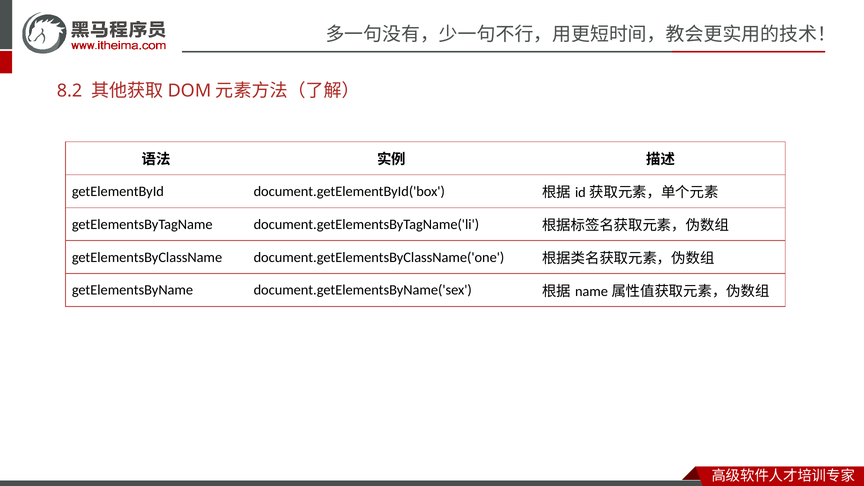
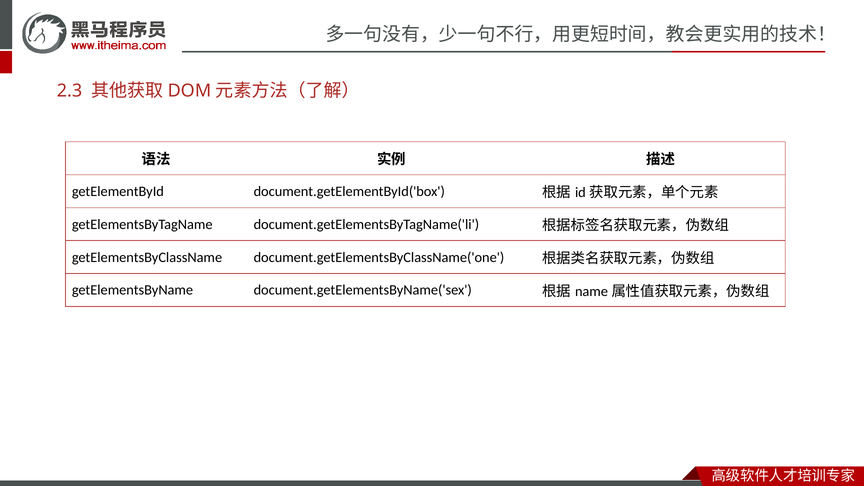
8.2: 8.2 -> 2.3
